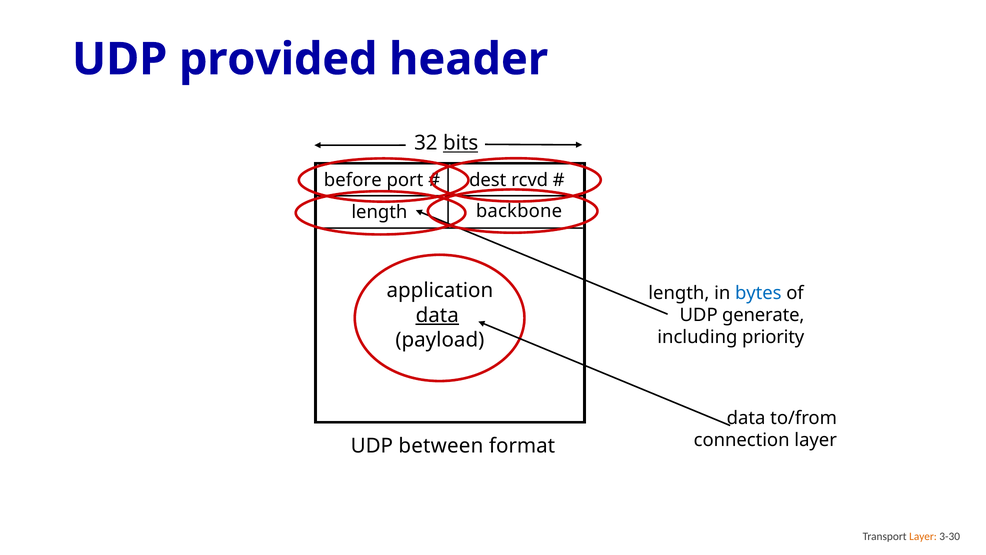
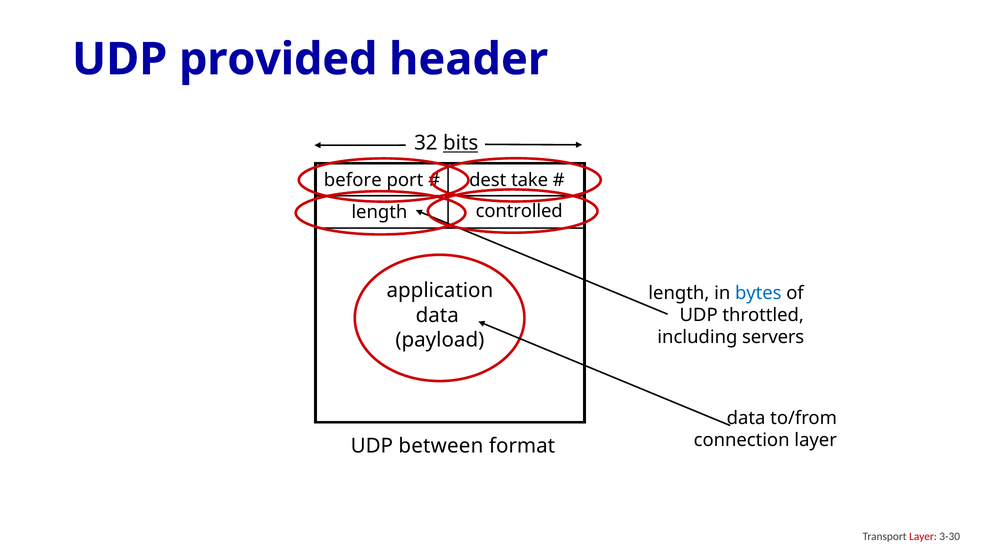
rcvd: rcvd -> take
backbone: backbone -> controlled
data at (437, 315) underline: present -> none
generate: generate -> throttled
priority: priority -> servers
Layer at (923, 536) colour: orange -> red
